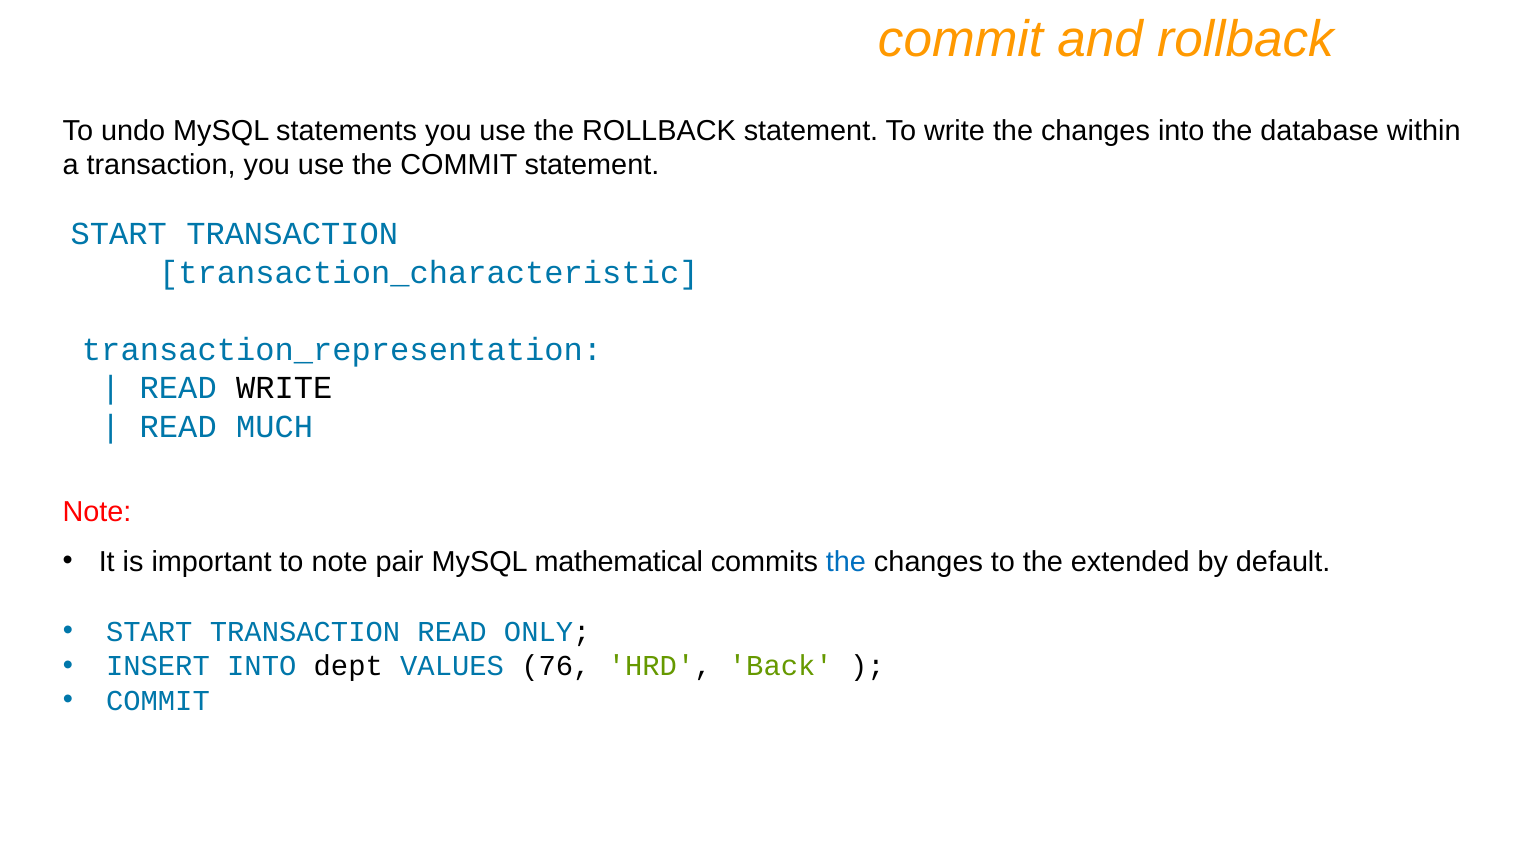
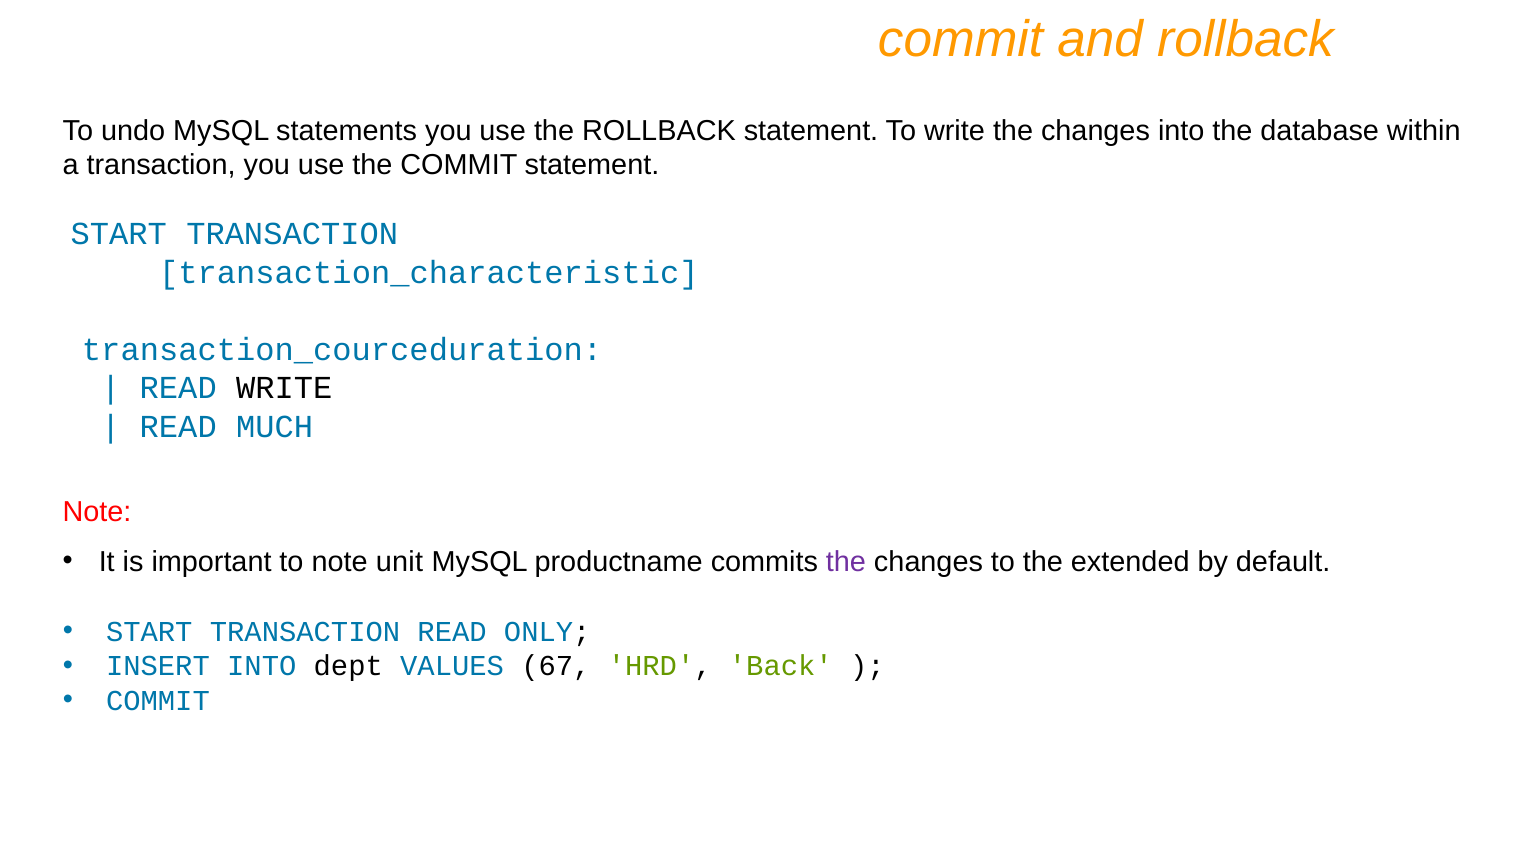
transaction_representation: transaction_representation -> transaction_courceduration
pair: pair -> unit
mathematical: mathematical -> productname
the at (846, 562) colour: blue -> purple
76: 76 -> 67
